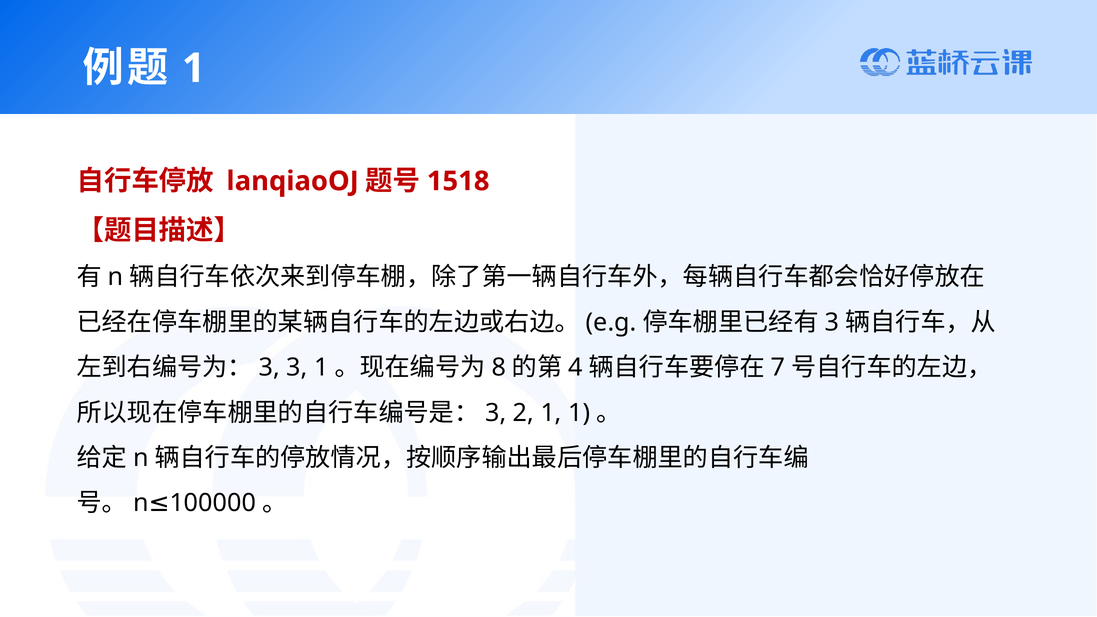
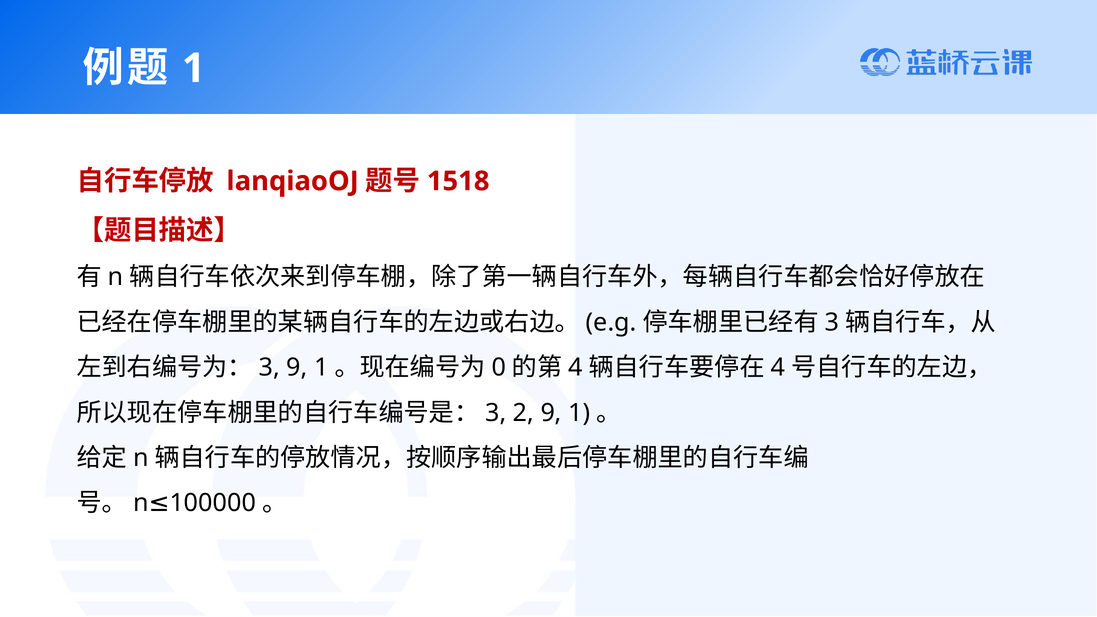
3 at (297, 368): 3 -> 9
8: 8 -> 0
7 at (778, 368): 7 -> 4
2 1: 1 -> 9
